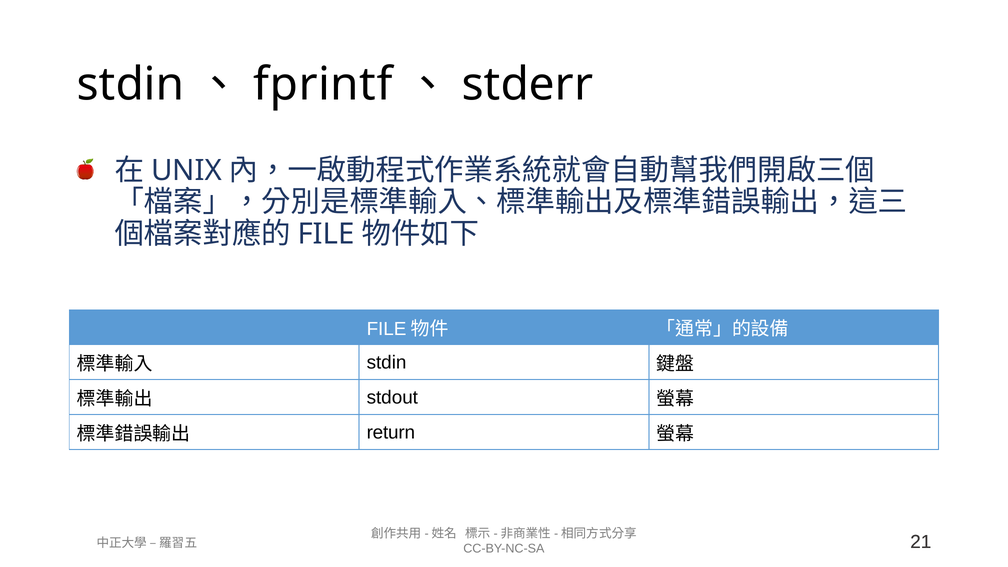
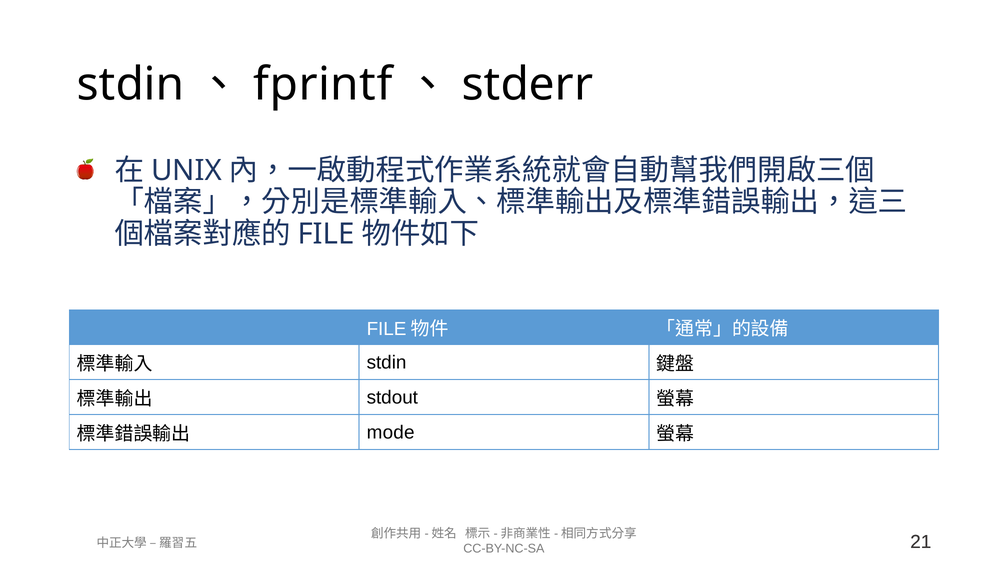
return: return -> mode
